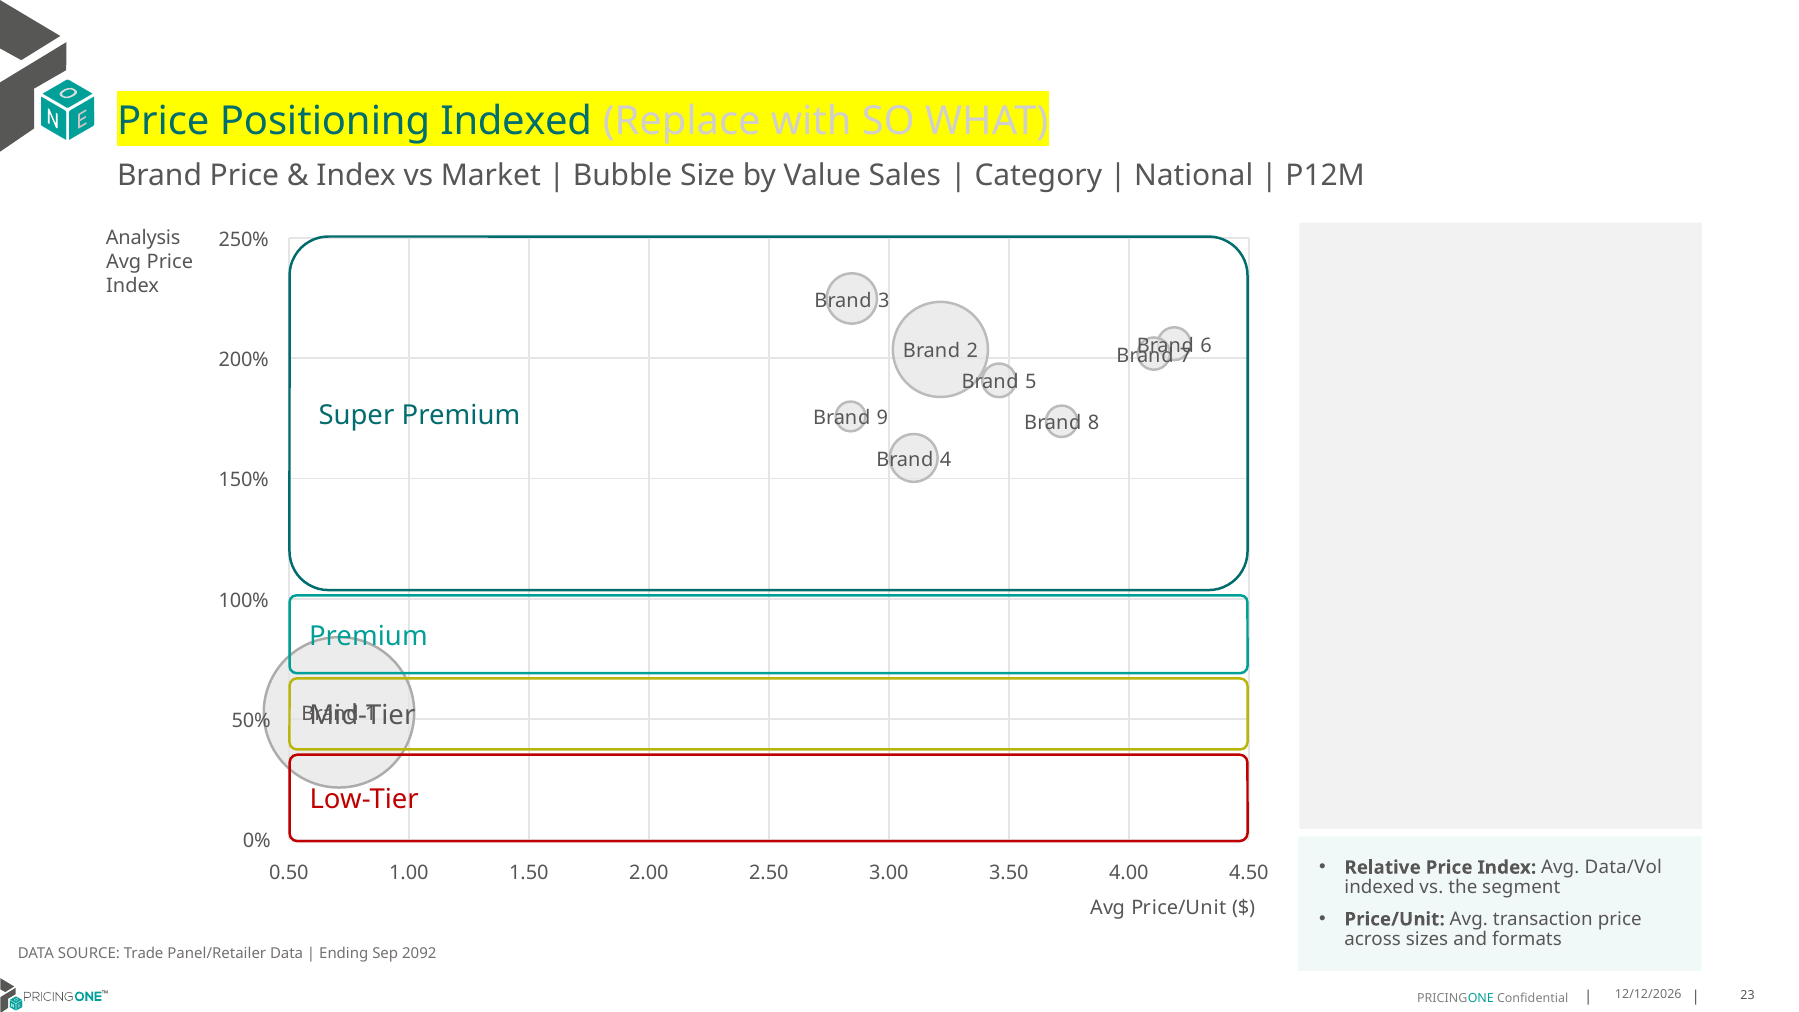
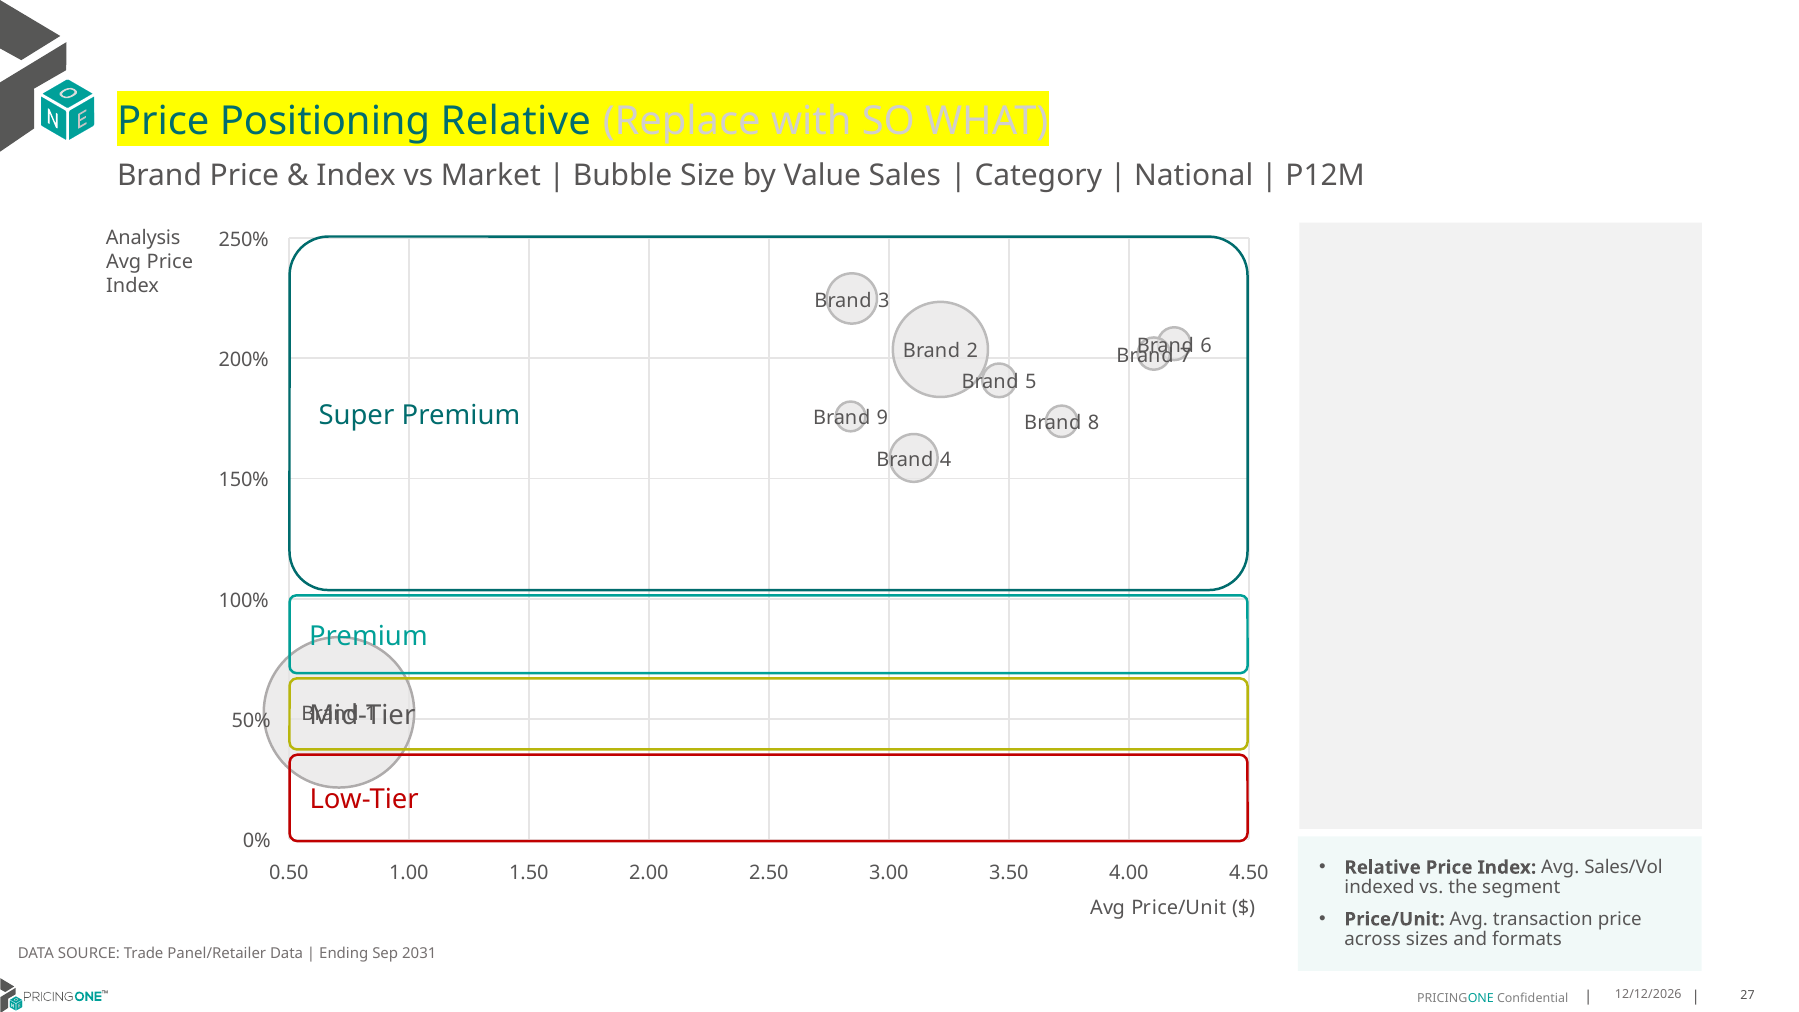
Positioning Indexed: Indexed -> Relative
Data/Vol: Data/Vol -> Sales/Vol
2092: 2092 -> 2031
23: 23 -> 27
